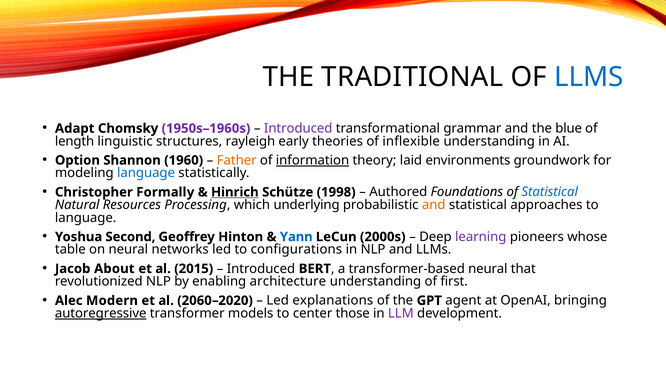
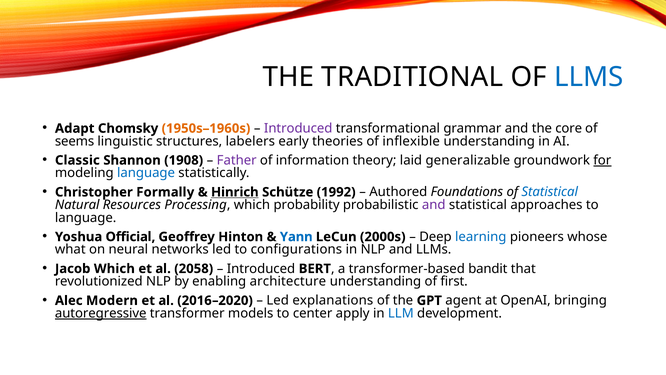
1950s–1960s colour: purple -> orange
blue: blue -> core
length: length -> seems
rayleigh: rayleigh -> labelers
Option: Option -> Classic
1960: 1960 -> 1908
Father colour: orange -> purple
information underline: present -> none
environments: environments -> generalizable
for underline: none -> present
1998: 1998 -> 1992
underlying: underlying -> probability
and at (434, 205) colour: orange -> purple
Second: Second -> Official
learning colour: purple -> blue
table: table -> what
Jacob About: About -> Which
2015: 2015 -> 2058
transformer-based neural: neural -> bandit
2060–2020: 2060–2020 -> 2016–2020
those: those -> apply
LLM colour: purple -> blue
